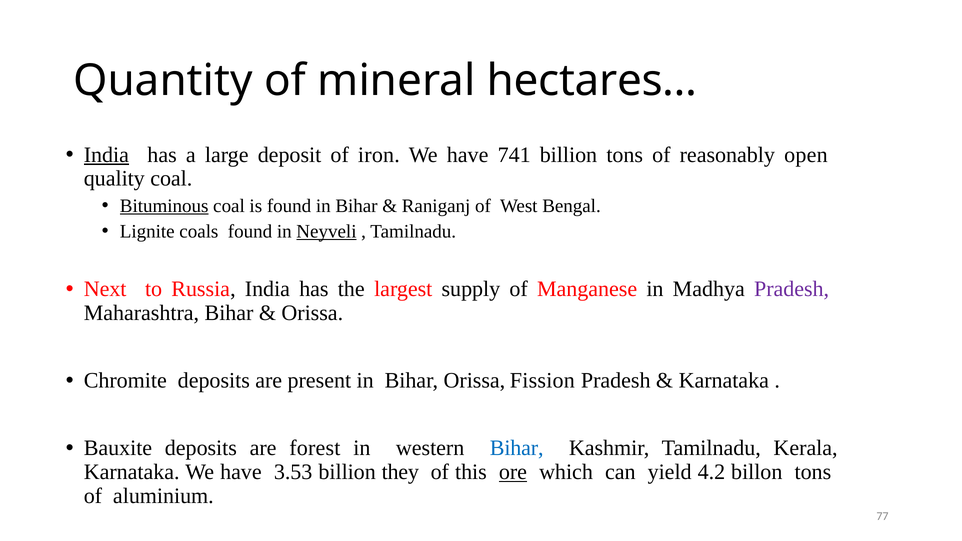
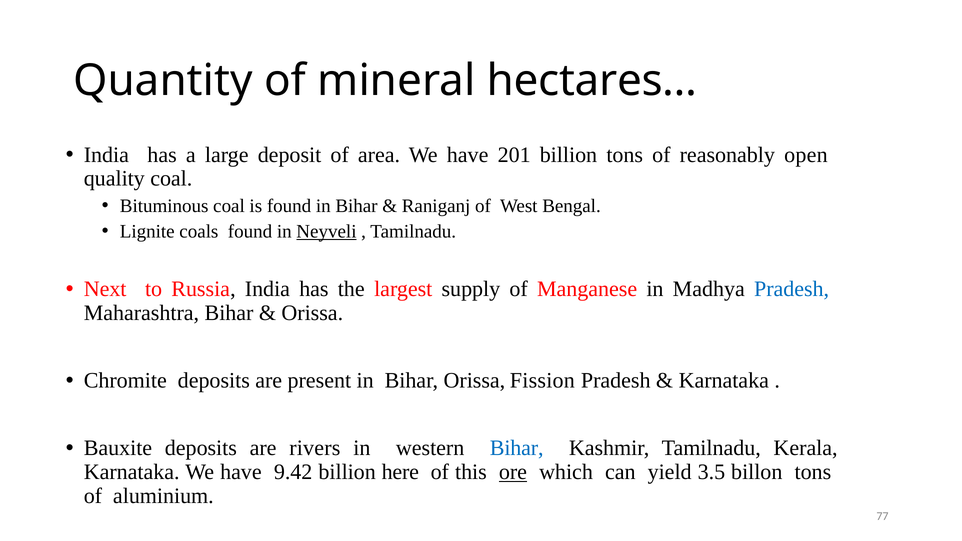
India at (106, 155) underline: present -> none
iron: iron -> area
741: 741 -> 201
Bituminous underline: present -> none
Pradesh at (792, 289) colour: purple -> blue
forest: forest -> rivers
3.53: 3.53 -> 9.42
they: they -> here
4.2: 4.2 -> 3.5
